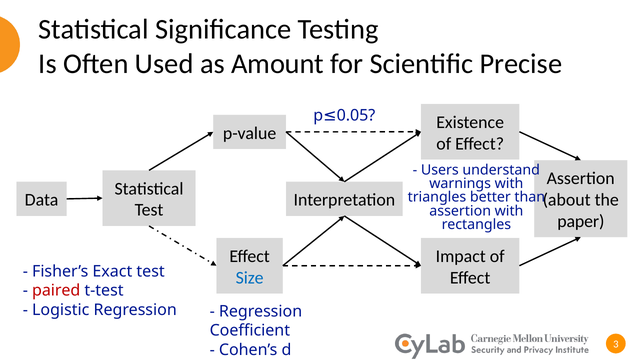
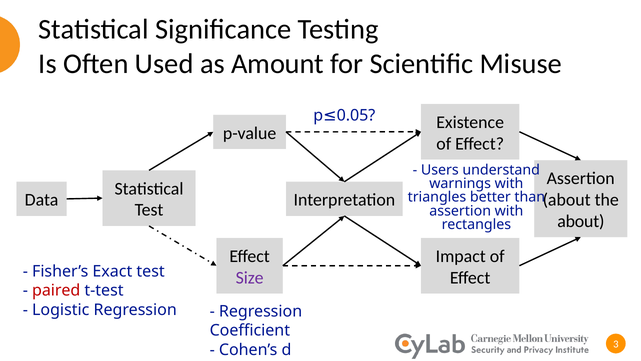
Precise: Precise -> Misuse
paper at (581, 221): paper -> about
Size colour: blue -> purple
